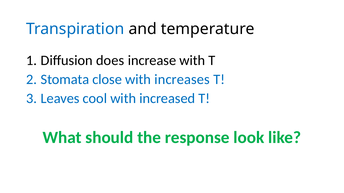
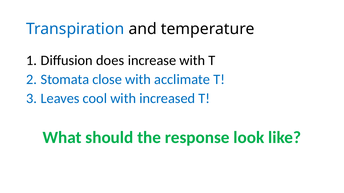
increases: increases -> acclimate
